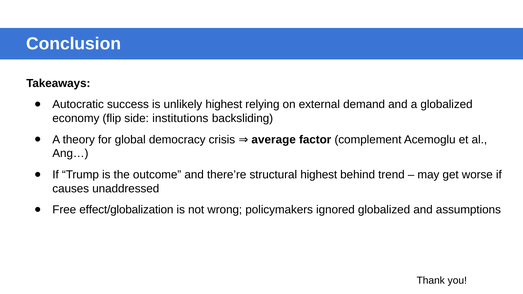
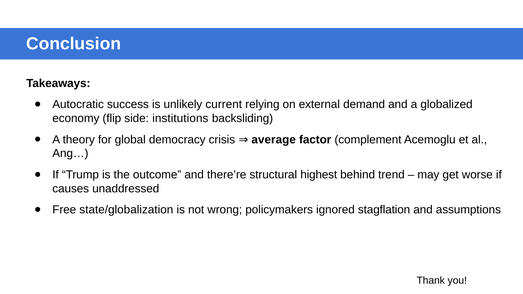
unlikely highest: highest -> current
effect/globalization: effect/globalization -> state/globalization
ignored globalized: globalized -> stagflation
